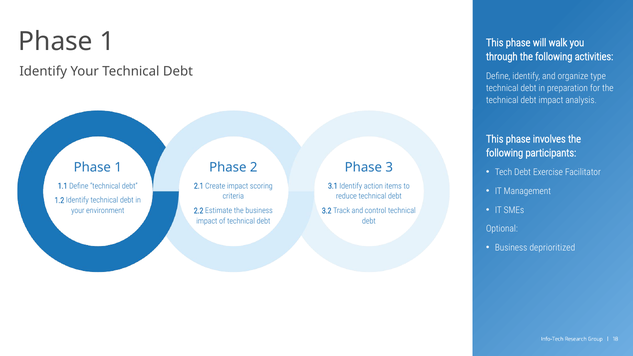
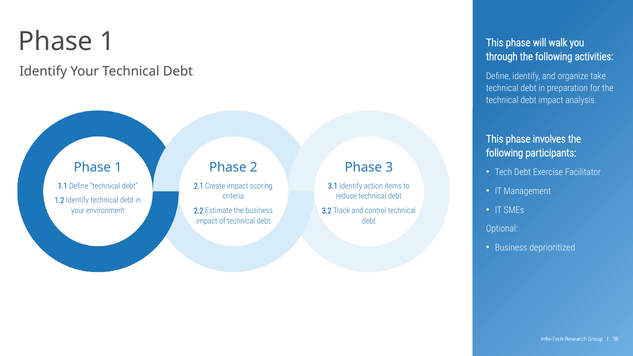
type: type -> take
